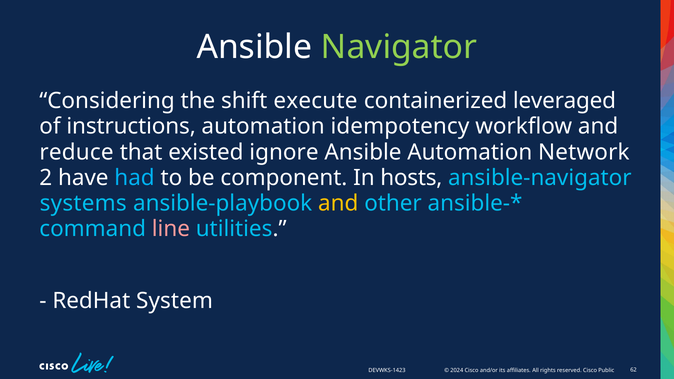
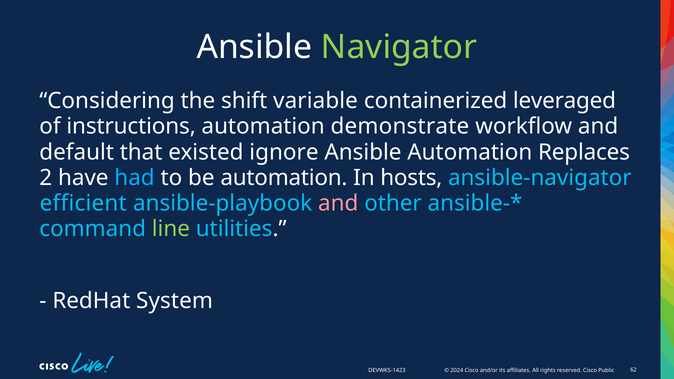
execute: execute -> variable
idempotency: idempotency -> demonstrate
reduce: reduce -> default
Network: Network -> Replaces
be component: component -> automation
systems: systems -> efficient
and at (338, 203) colour: yellow -> pink
line colour: pink -> light green
